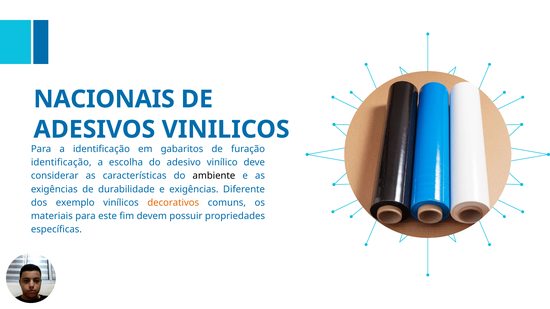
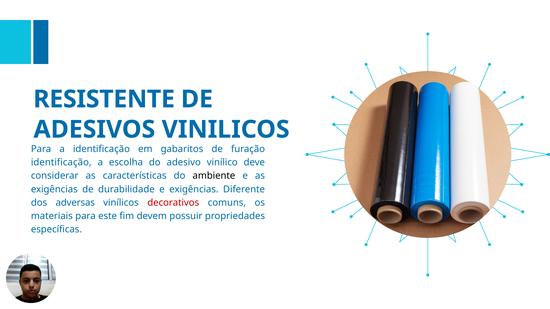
NACIONAIS: NACIONAIS -> RESISTENTE
exemplo: exemplo -> adversas
decorativos colour: orange -> red
